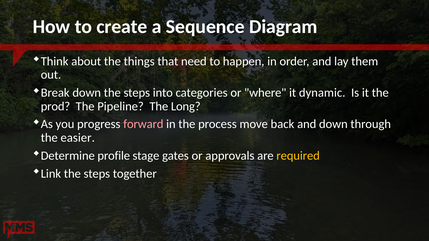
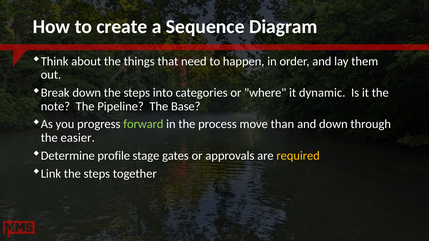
prod: prod -> note
Long: Long -> Base
forward colour: pink -> light green
back: back -> than
